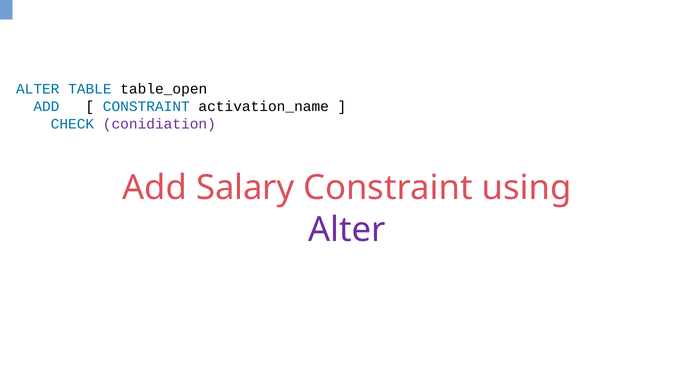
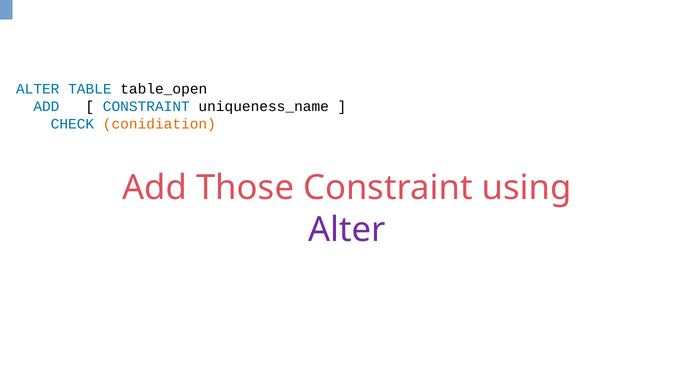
activation_name: activation_name -> uniqueness_name
conidiation colour: purple -> orange
Salary: Salary -> Those
